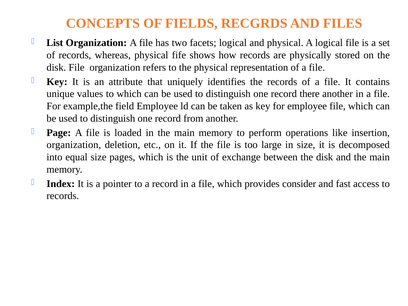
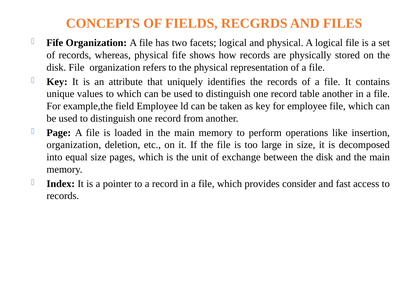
List at (55, 43): List -> Fife
there: there -> table
